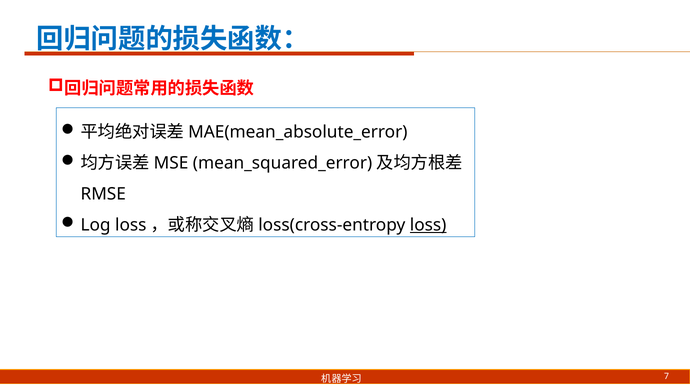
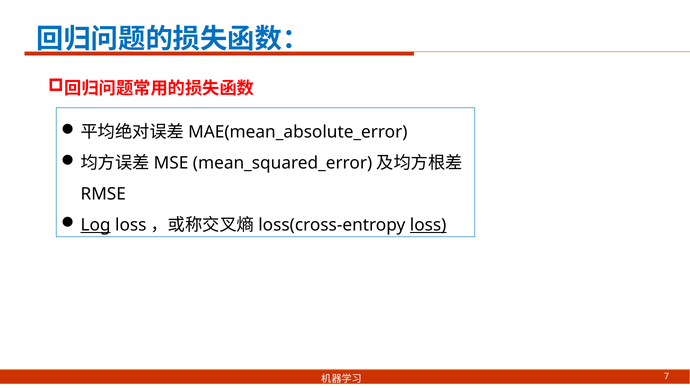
Log underline: none -> present
